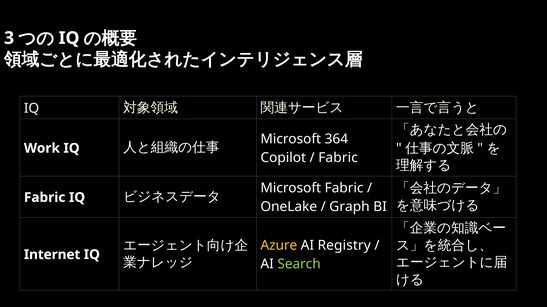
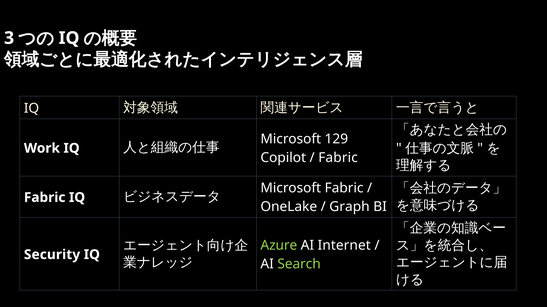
364: 364 -> 129
Azure colour: yellow -> light green
Registry: Registry -> Internet
Internet: Internet -> Security
